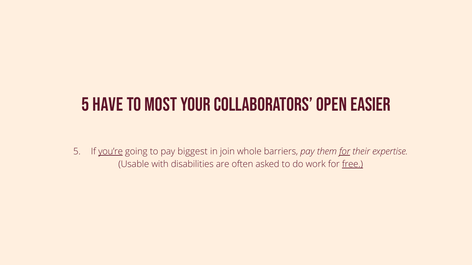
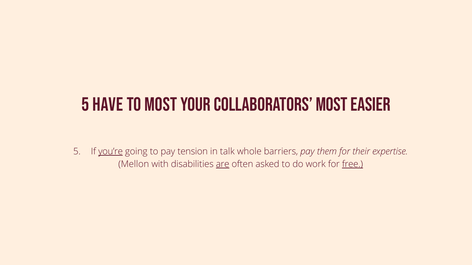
Collaborators open: open -> most
biggest: biggest -> tension
join: join -> talk
for at (345, 152) underline: present -> none
Usable: Usable -> Mellon
are underline: none -> present
